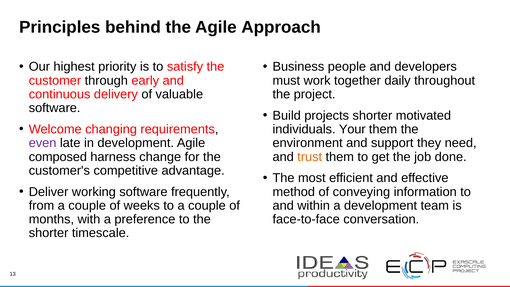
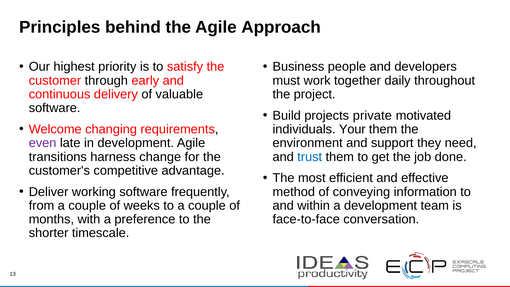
projects shorter: shorter -> private
composed: composed -> transitions
trust colour: orange -> blue
